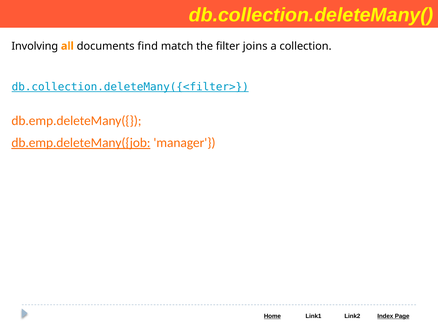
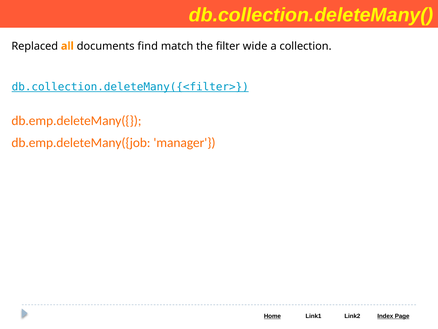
Involving: Involving -> Replaced
joins: joins -> wide
db.emp.deleteMany({job underline: present -> none
